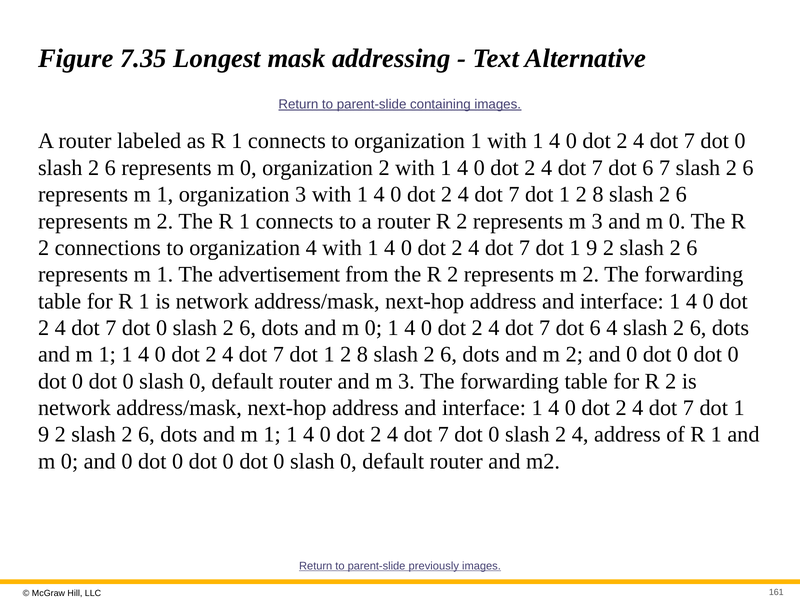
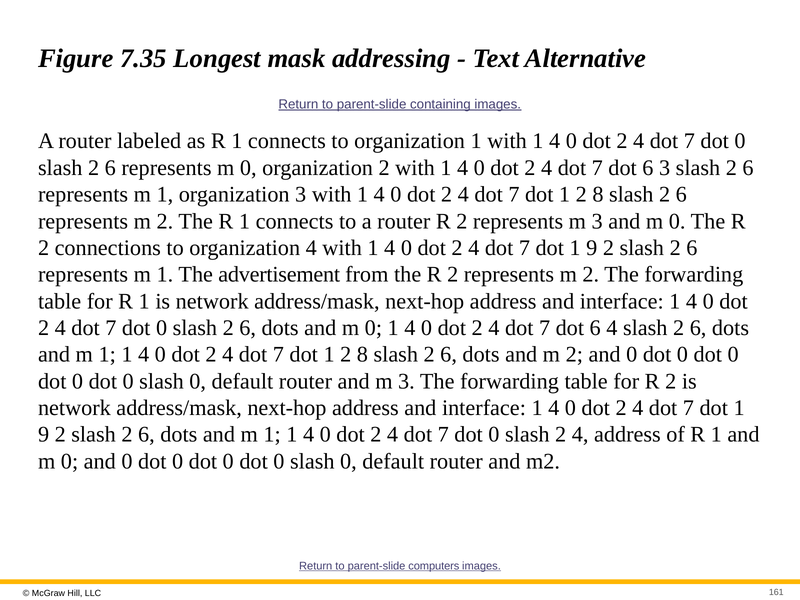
6 7: 7 -> 3
previously: previously -> computers
